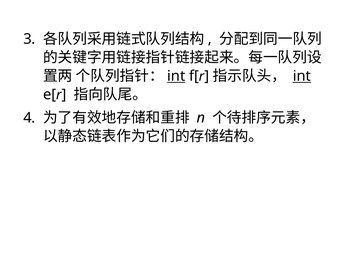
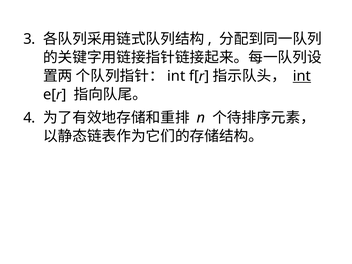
int at (176, 76) underline: present -> none
